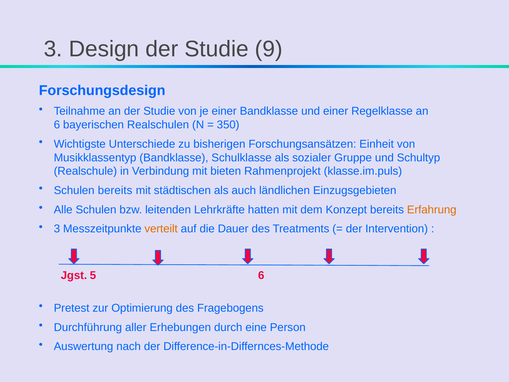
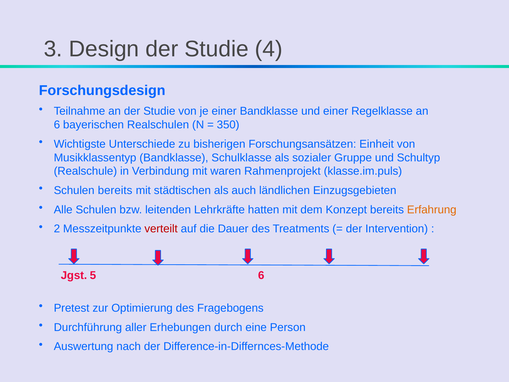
9: 9 -> 4
bieten: bieten -> waren
3 at (57, 229): 3 -> 2
verteilt colour: orange -> red
